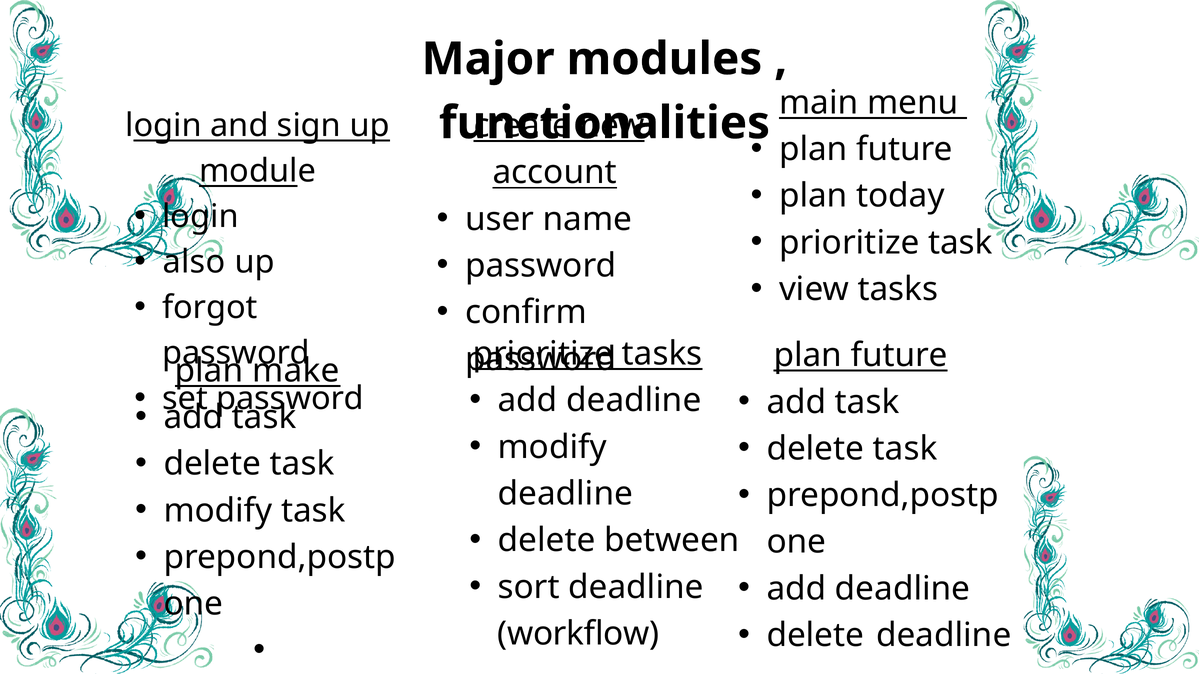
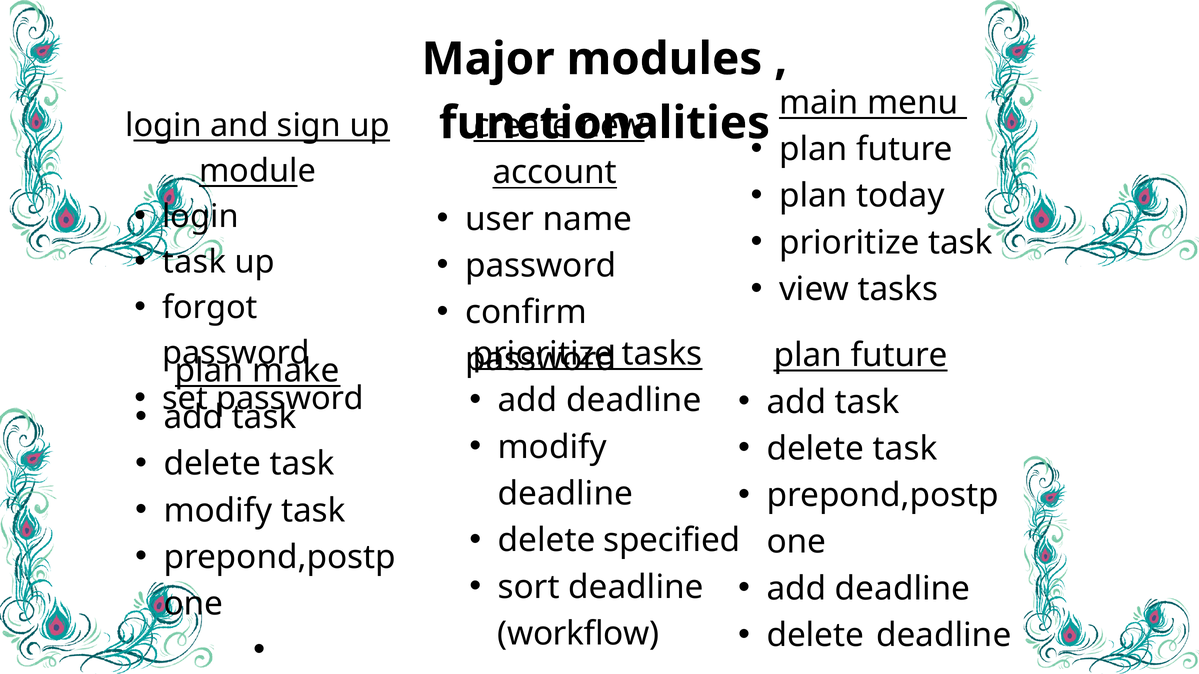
also at (194, 262): also -> task
between: between -> specified
